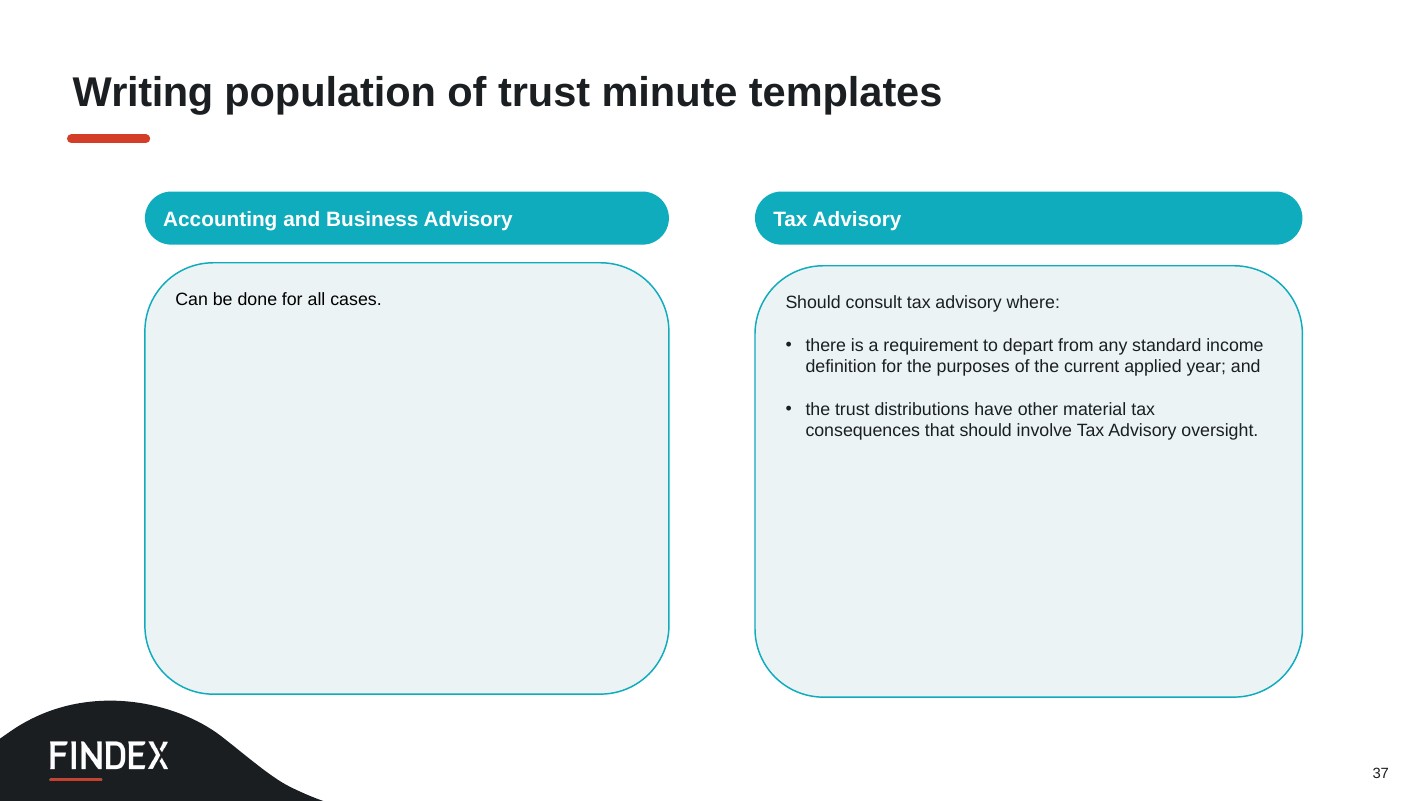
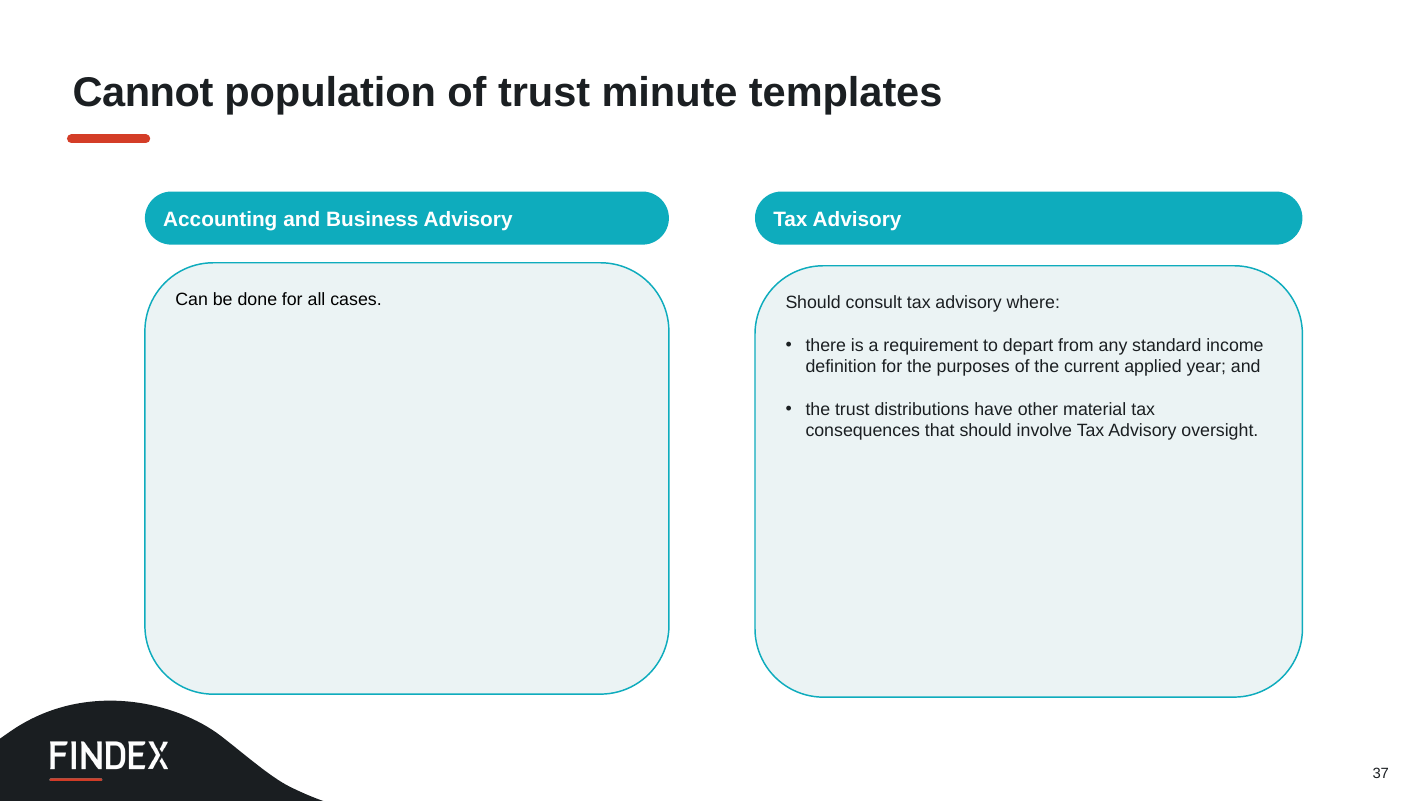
Writing: Writing -> Cannot
